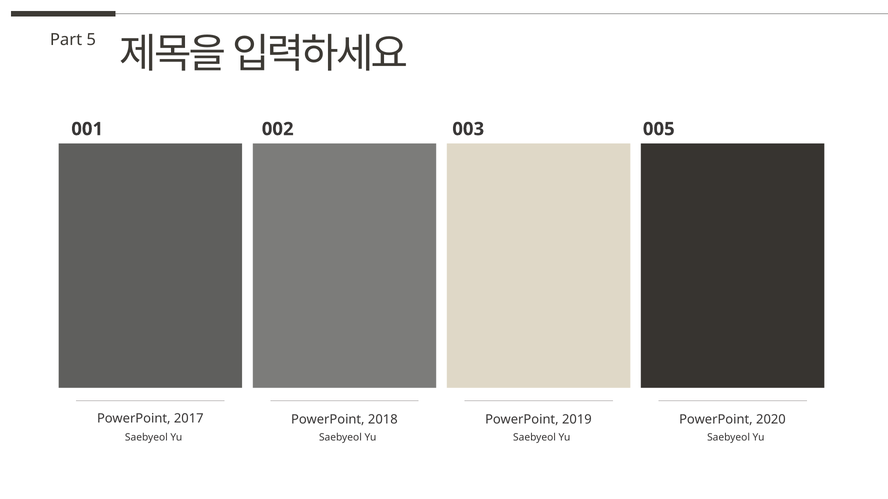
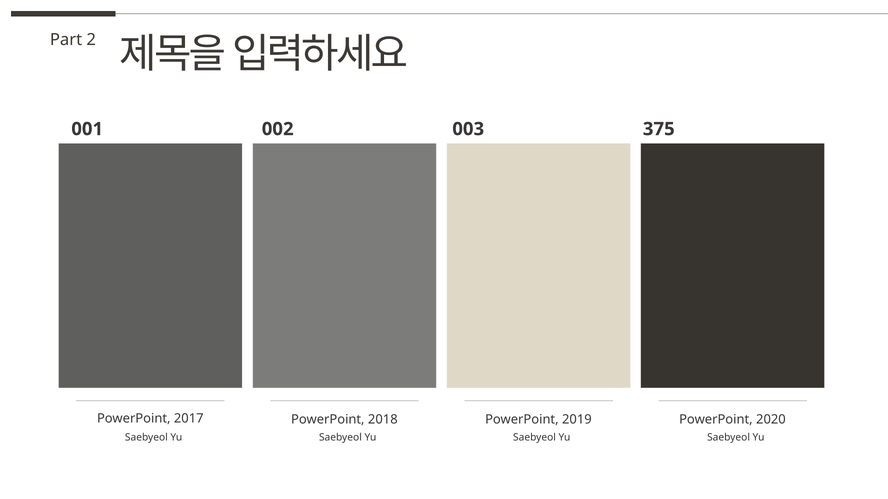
5: 5 -> 2
005: 005 -> 375
